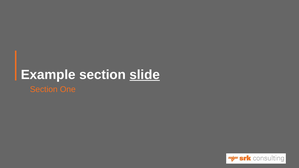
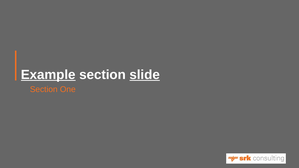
Example underline: none -> present
